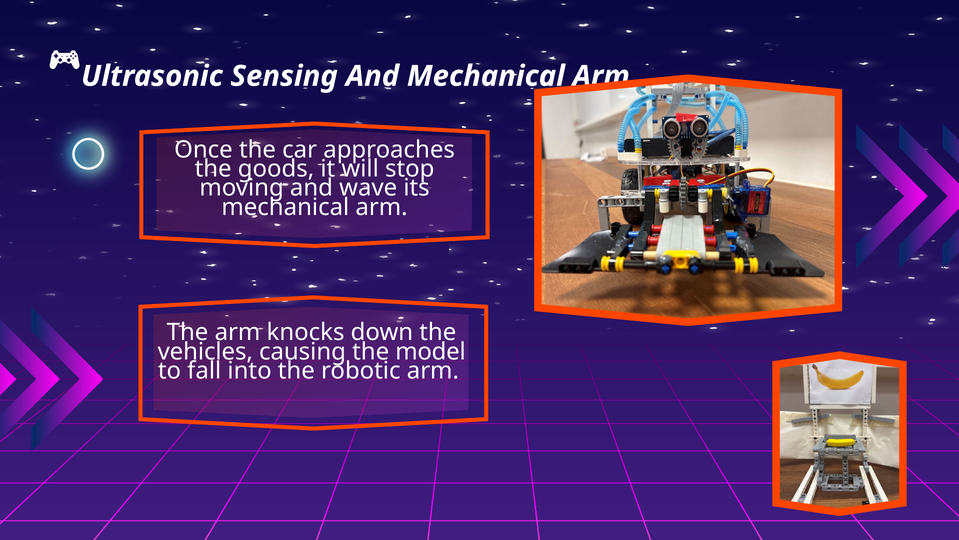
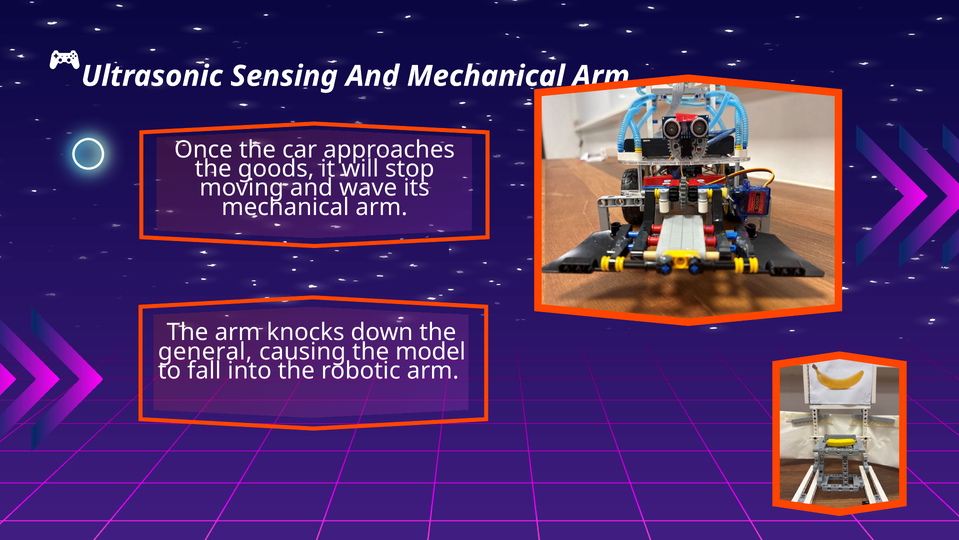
vehicles: vehicles -> general
